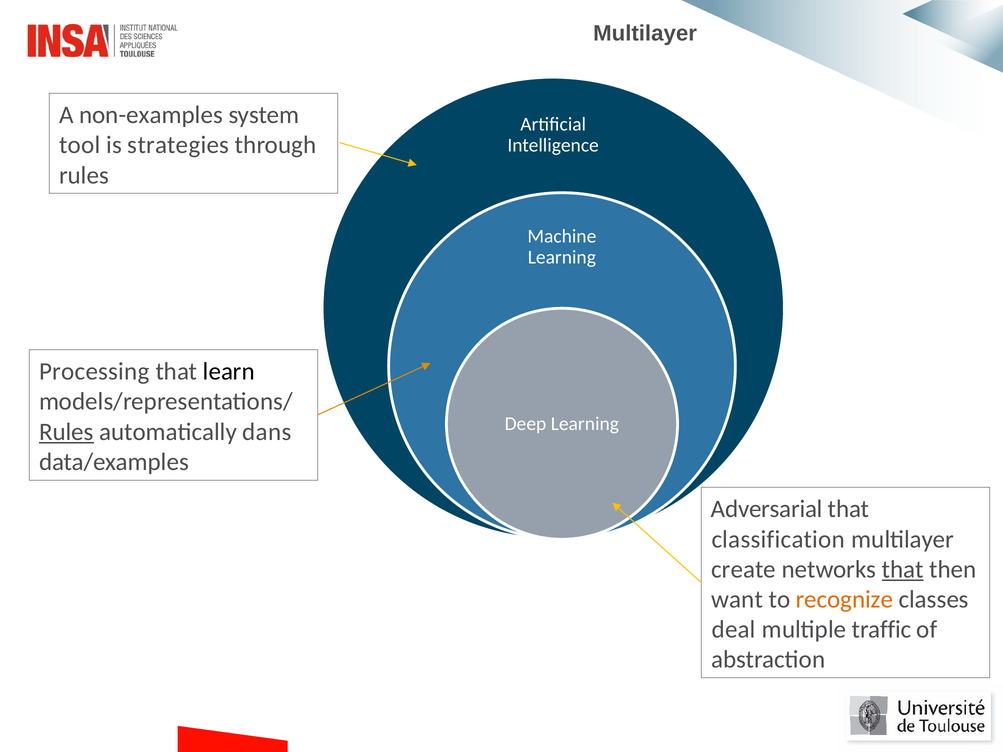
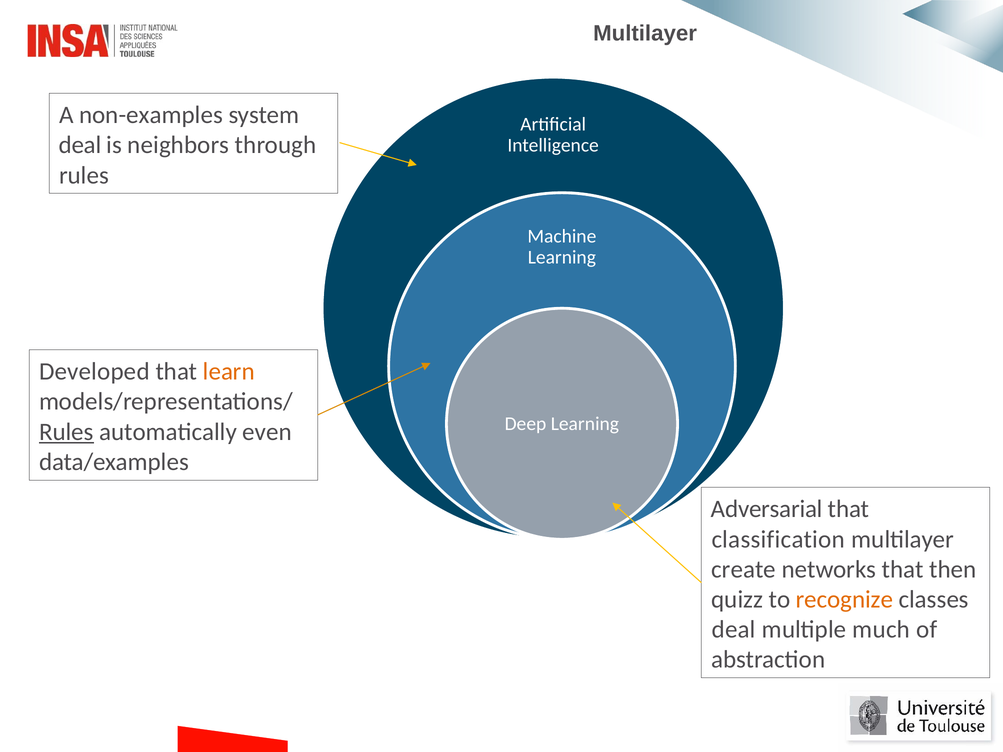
tool at (80, 145): tool -> deal
strategies: strategies -> neighbors
Processing: Processing -> Developed
learn colour: black -> orange
dans: dans -> even
that at (903, 570) underline: present -> none
want: want -> quizz
traffic: traffic -> much
